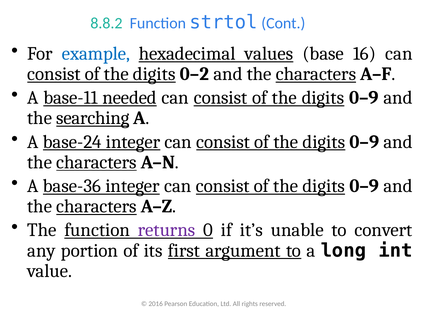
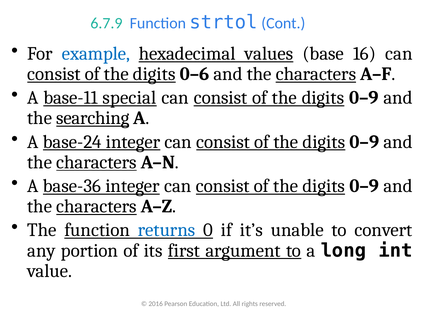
8.8.2: 8.8.2 -> 6.7.9
0–2: 0–2 -> 0–6
needed: needed -> special
returns colour: purple -> blue
